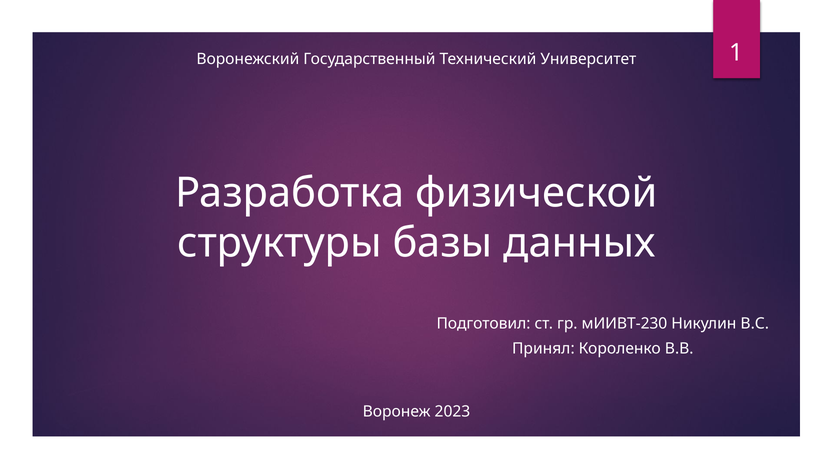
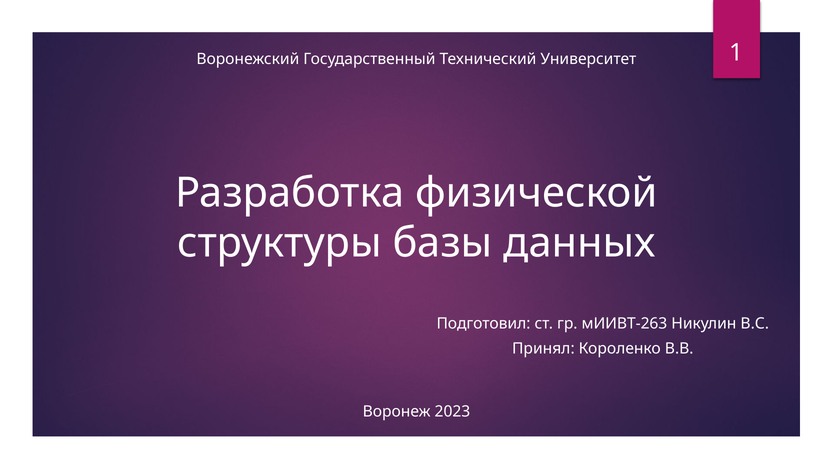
мИИВТ-230: мИИВТ-230 -> мИИВТ-263
